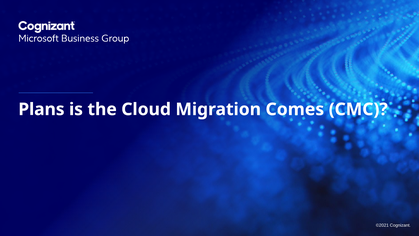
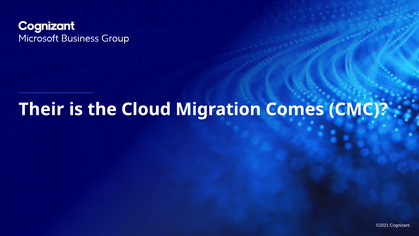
Plans: Plans -> Their
